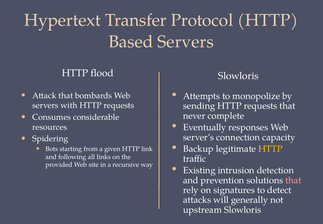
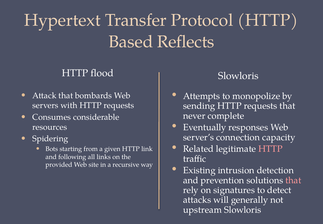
Based Servers: Servers -> Reflects
Backup: Backup -> Related
HTTP at (270, 149) colour: yellow -> pink
